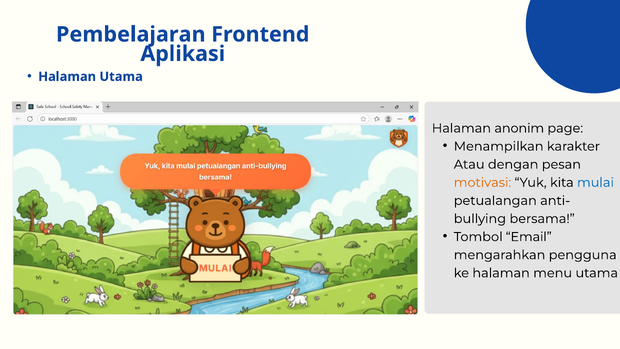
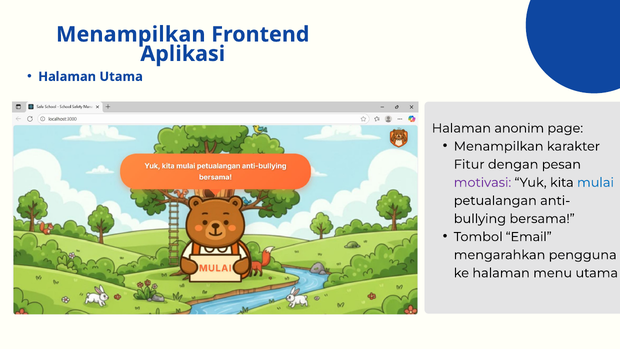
Pembelajaran at (131, 34): Pembelajaran -> Menampilkan
Atau: Atau -> Fitur
motivasi colour: orange -> purple
